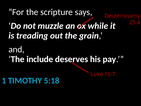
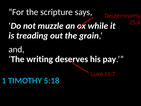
include: include -> writing
